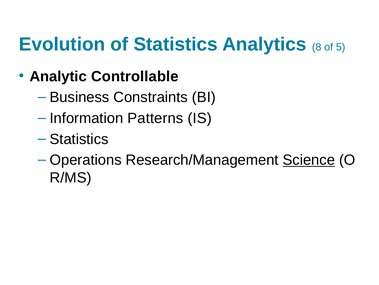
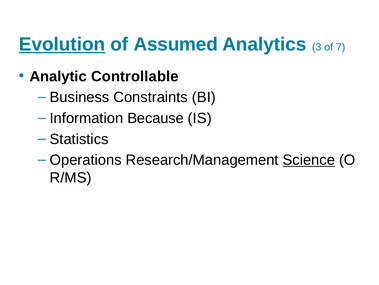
Evolution underline: none -> present
of Statistics: Statistics -> Assumed
8: 8 -> 3
5: 5 -> 7
Patterns: Patterns -> Because
